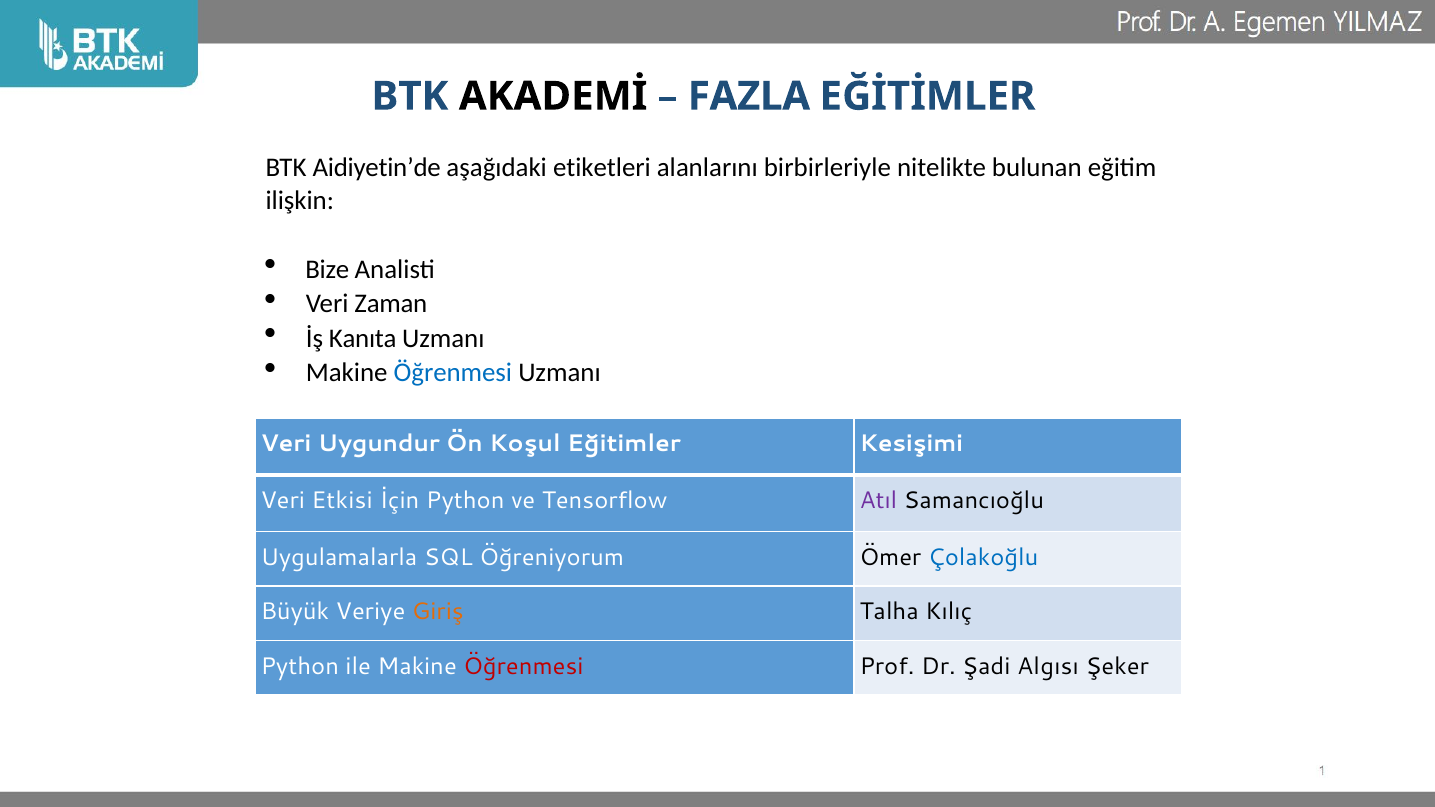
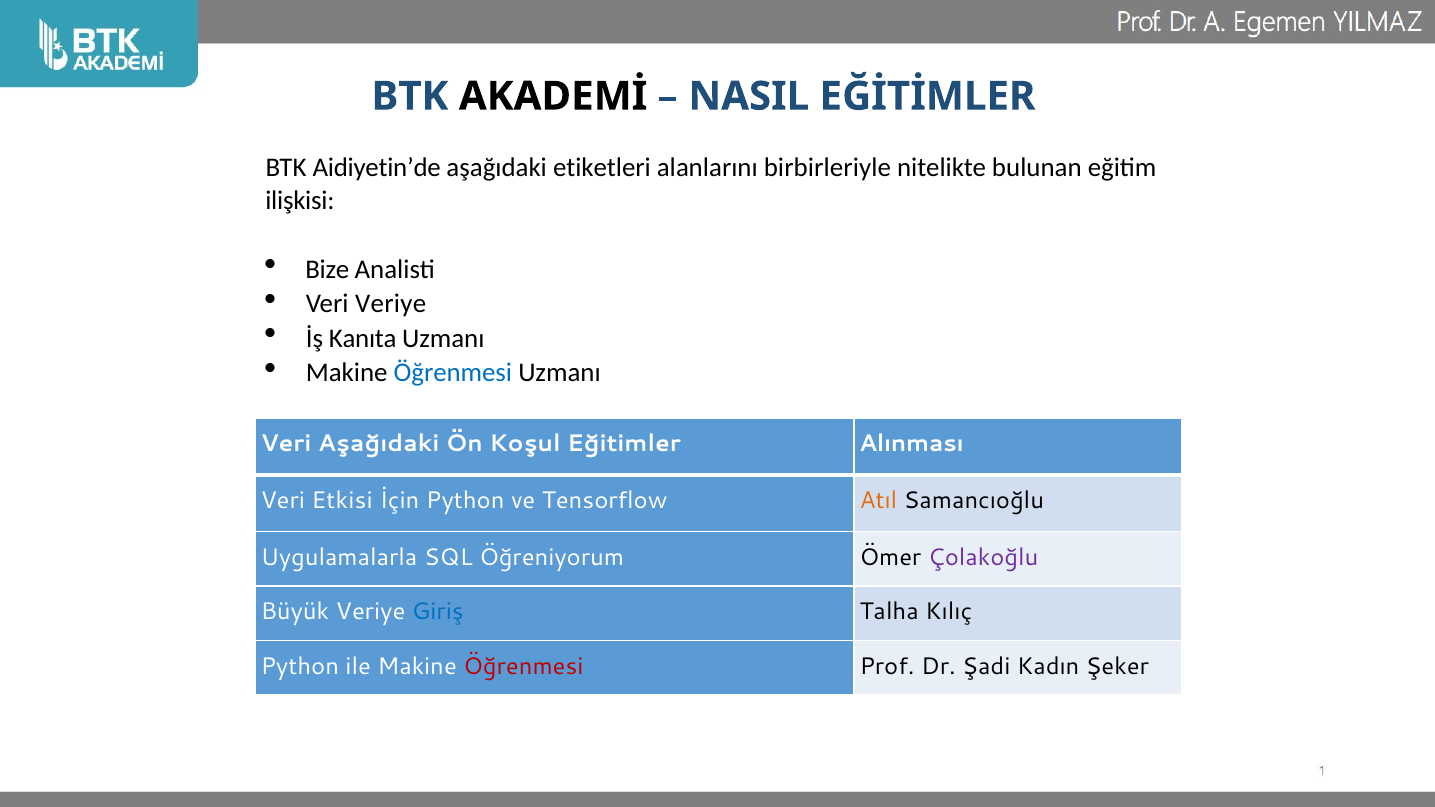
FAZLA: FAZLA -> NASIL
ilişkin: ilişkin -> ilişkisi
Veri Zaman: Zaman -> Veriye
Veri Uygundur: Uygundur -> Aşağıdaki
Kesişimi: Kesişimi -> Alınması
Atıl colour: purple -> orange
Çolakoğlu colour: blue -> purple
Giriş colour: orange -> blue
Algısı: Algısı -> Kadın
